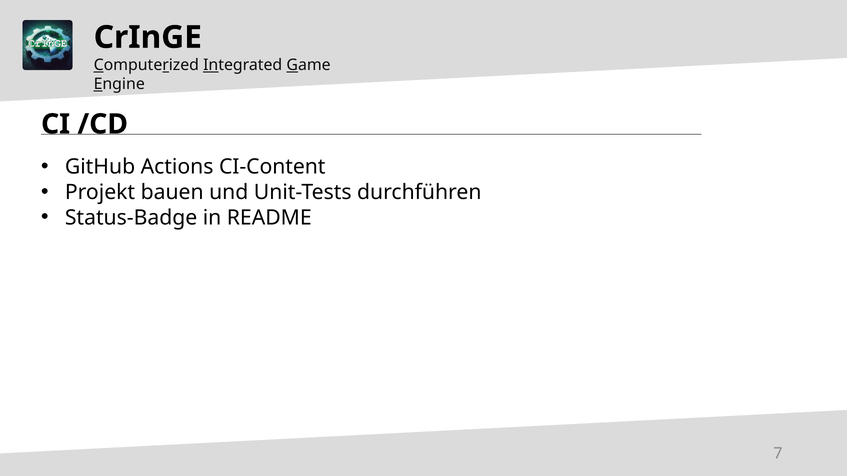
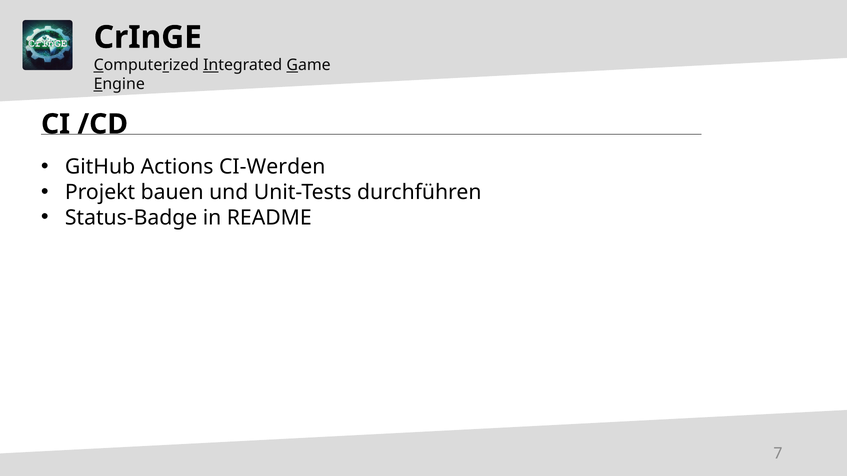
CI-Content: CI-Content -> CI-Werden
